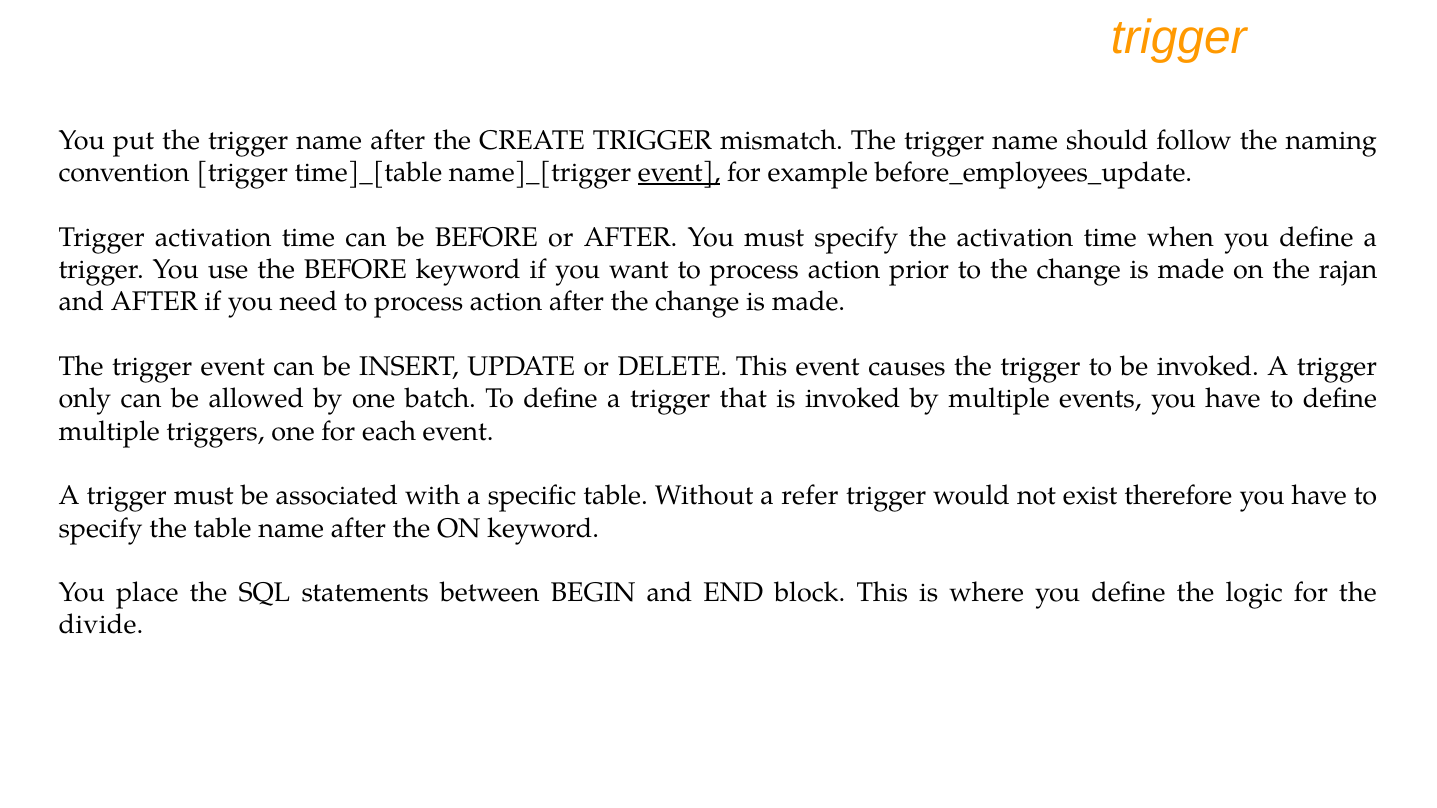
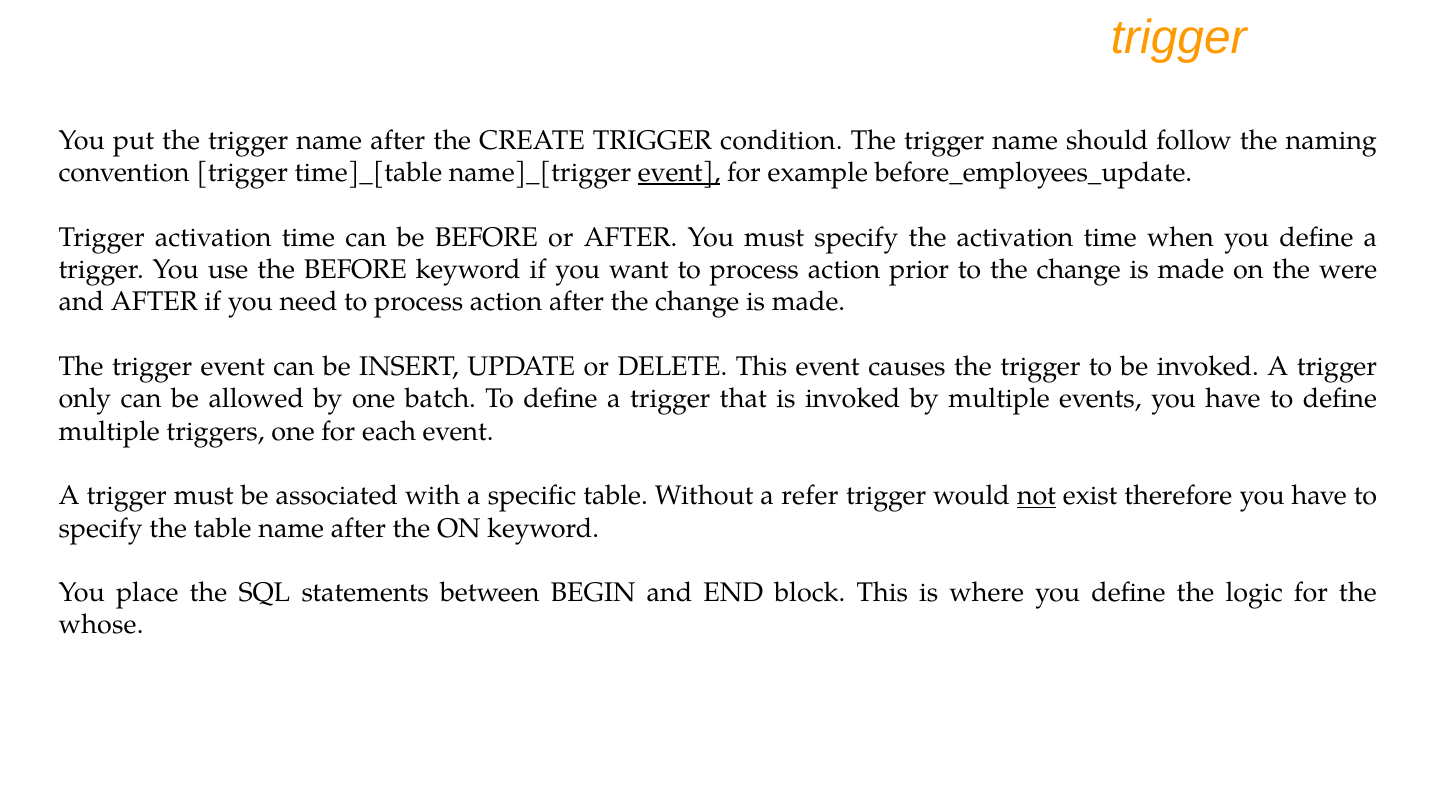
mismatch: mismatch -> condition
rajan: rajan -> were
not underline: none -> present
divide: divide -> whose
